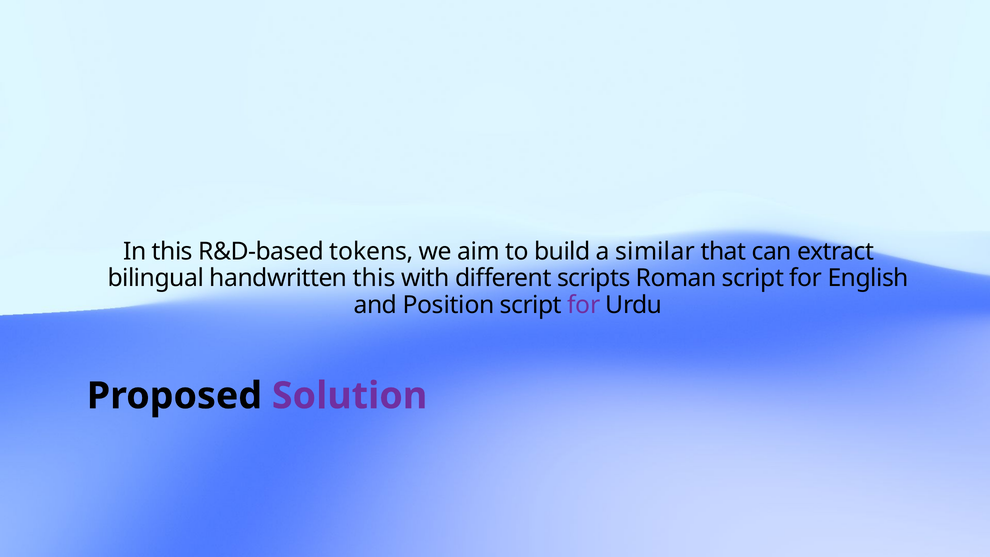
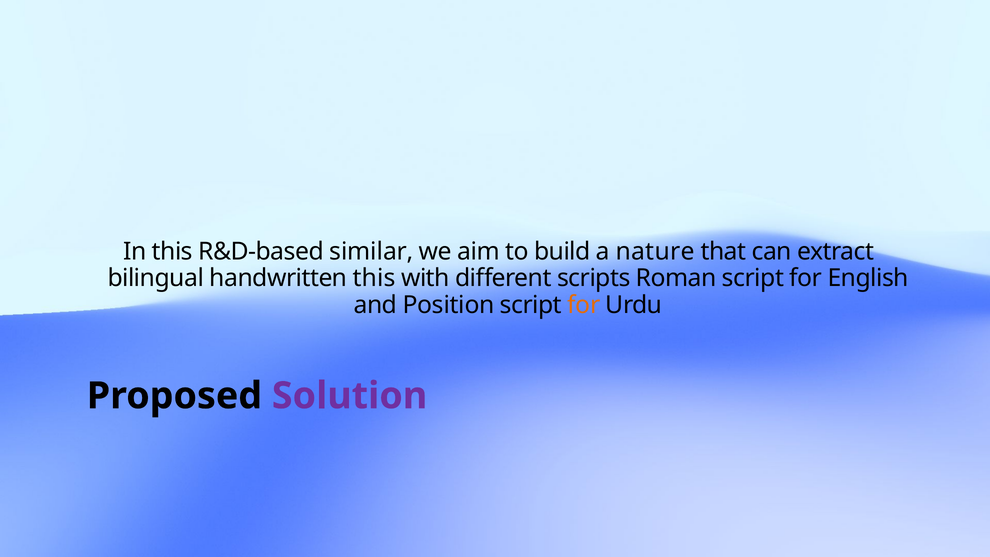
tokens: tokens -> similar
similar: similar -> nature
for at (584, 305) colour: purple -> orange
